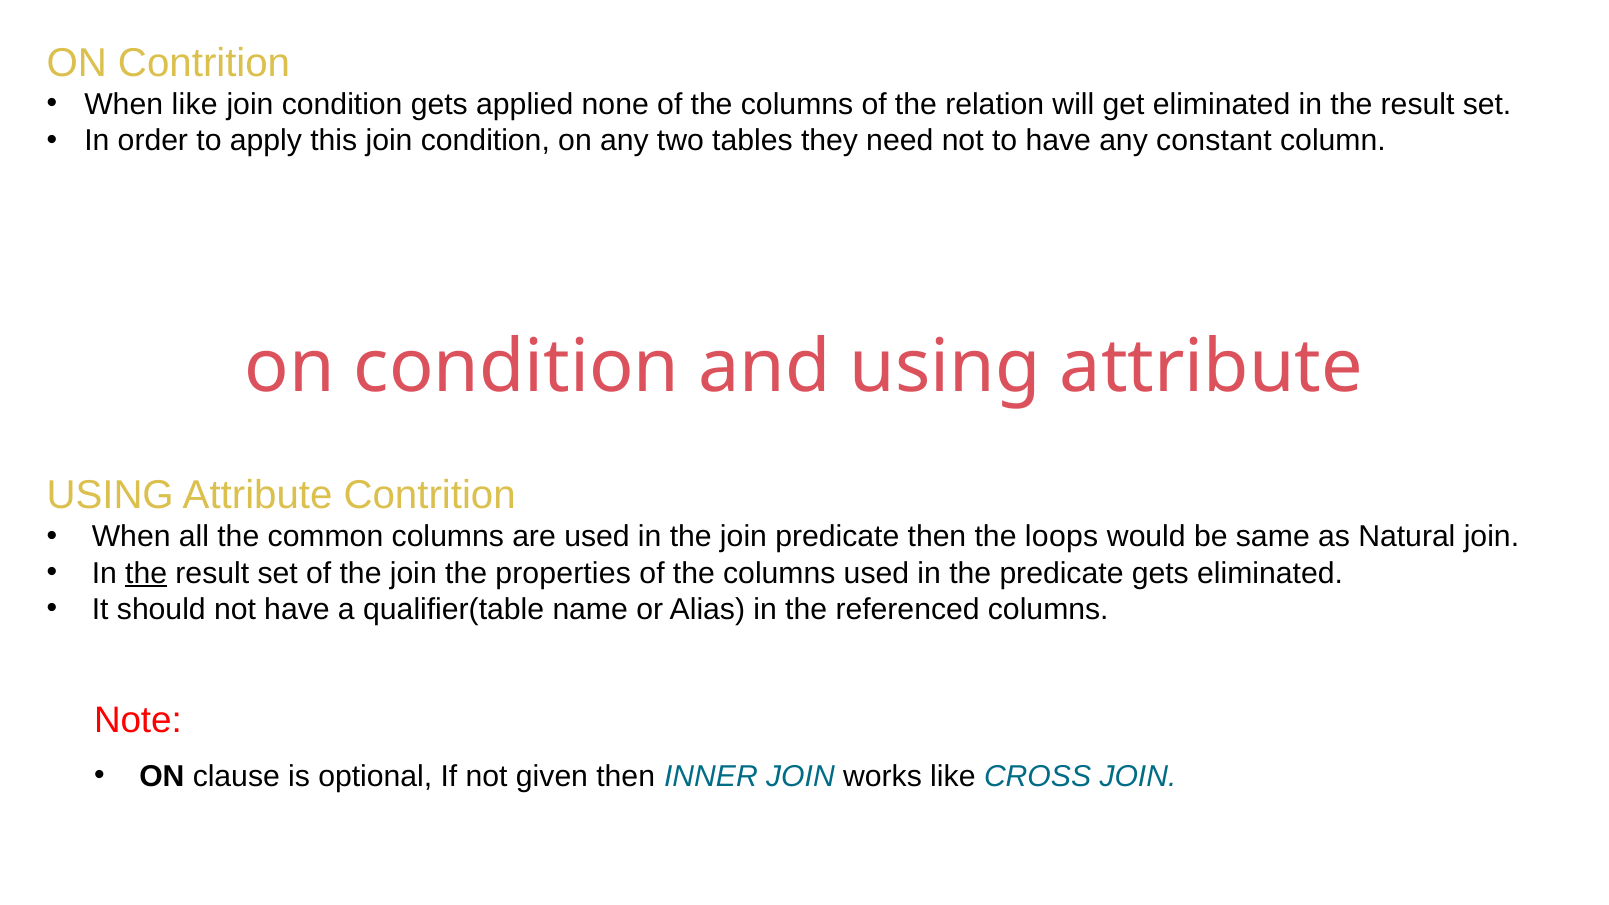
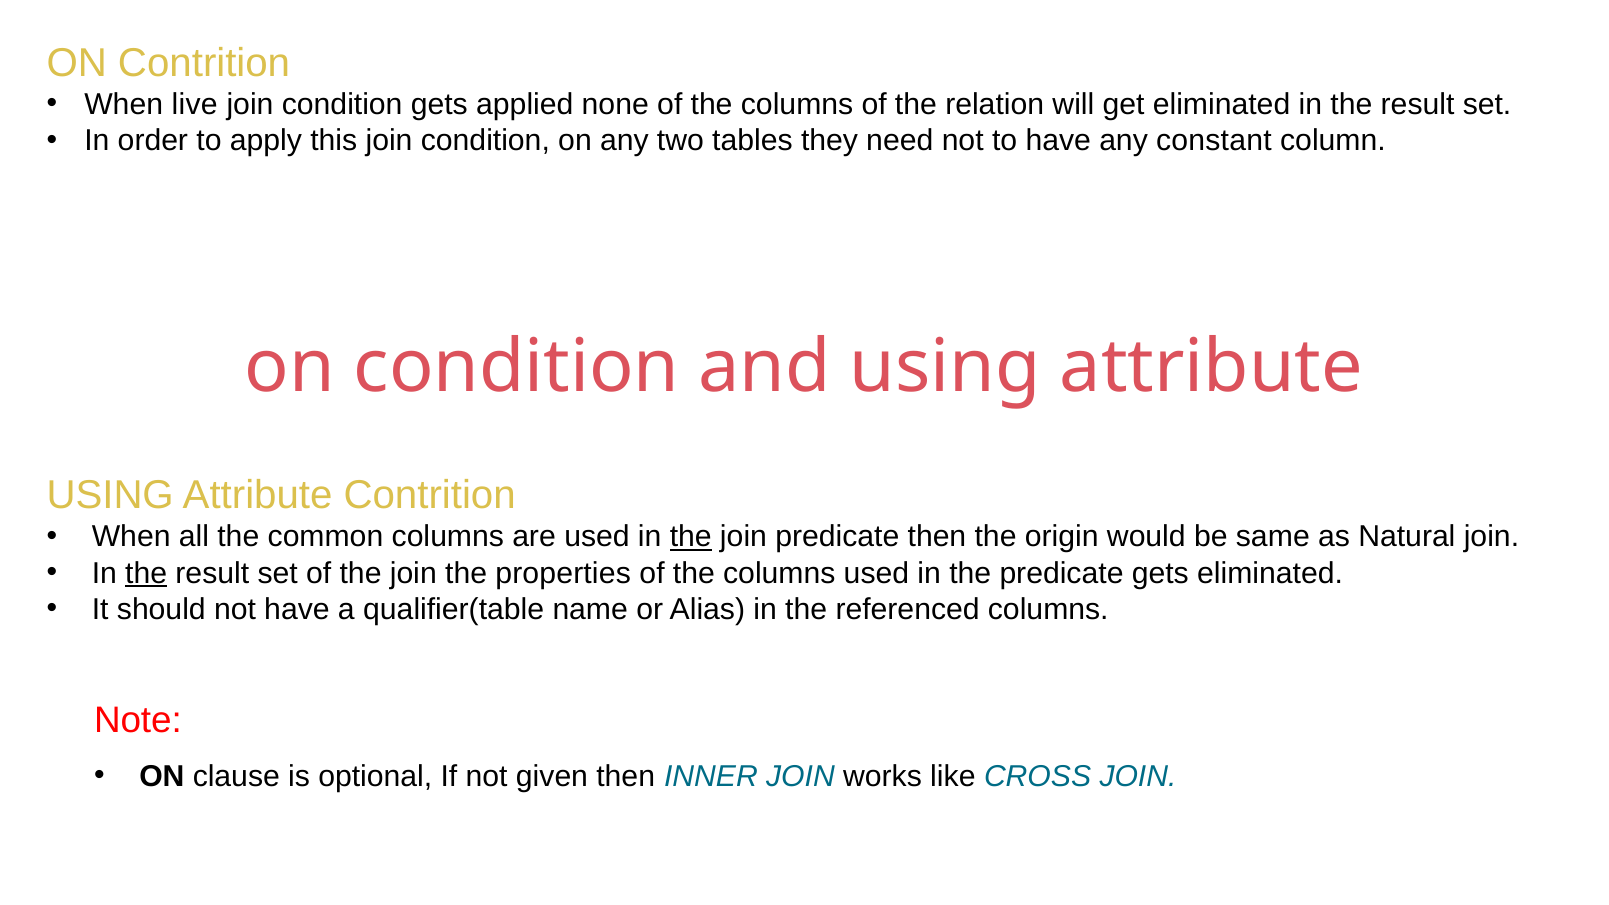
When like: like -> live
the at (691, 537) underline: none -> present
loops: loops -> origin
